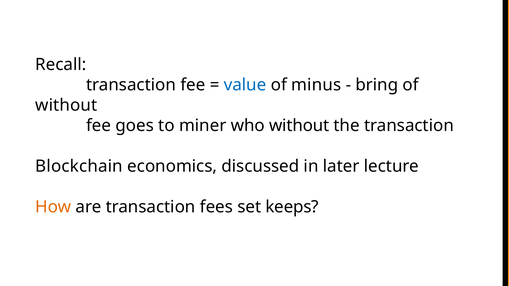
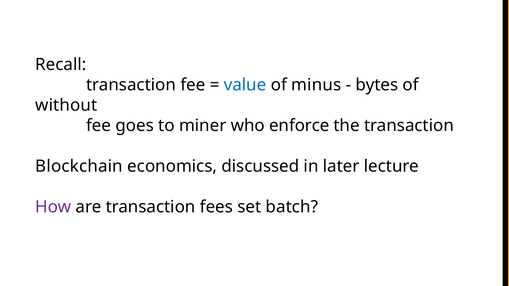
bring: bring -> bytes
who without: without -> enforce
How colour: orange -> purple
keeps: keeps -> batch
